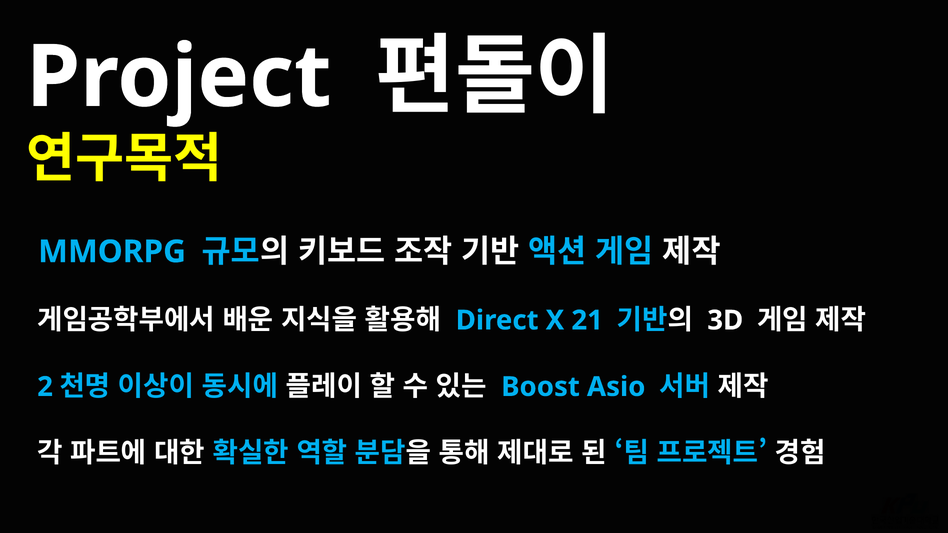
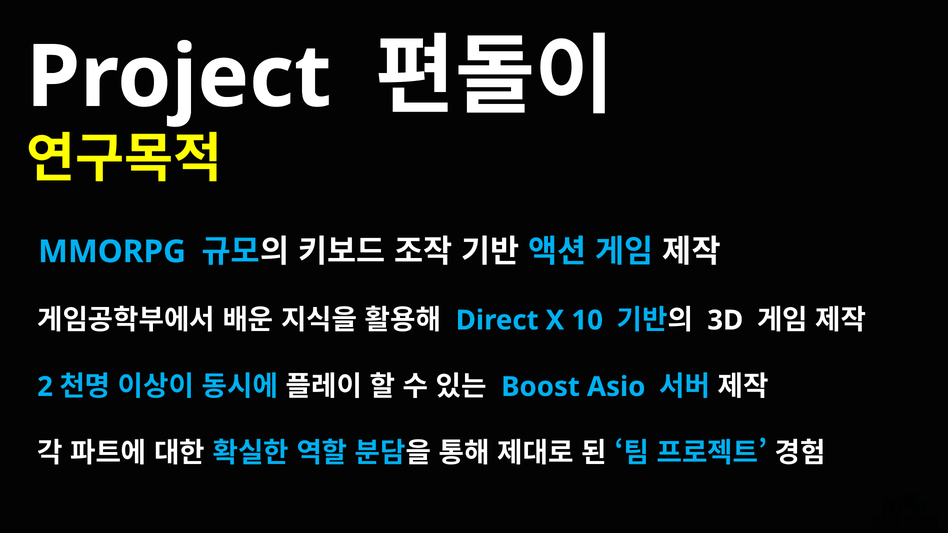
21: 21 -> 10
